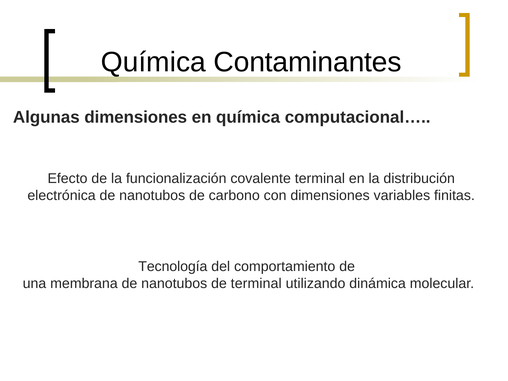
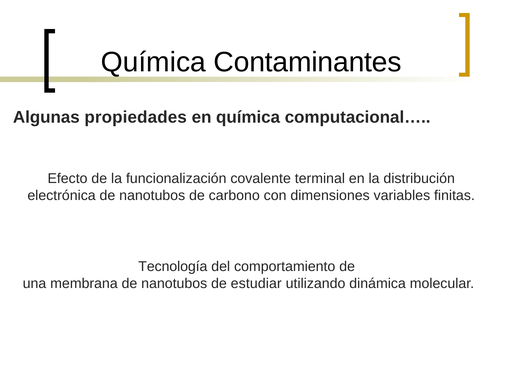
Algunas dimensiones: dimensiones -> propiedades
de terminal: terminal -> estudiar
